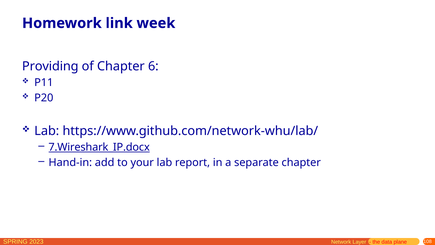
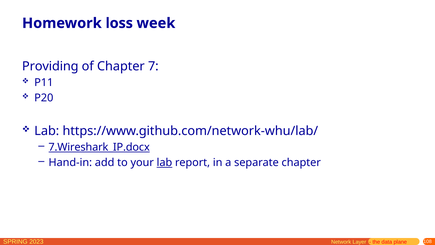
link: link -> loss
6: 6 -> 7
lab at (164, 162) underline: none -> present
